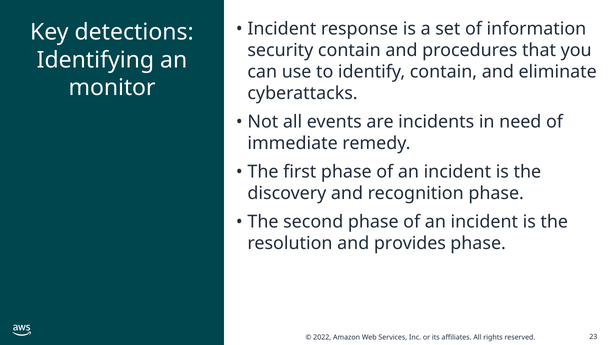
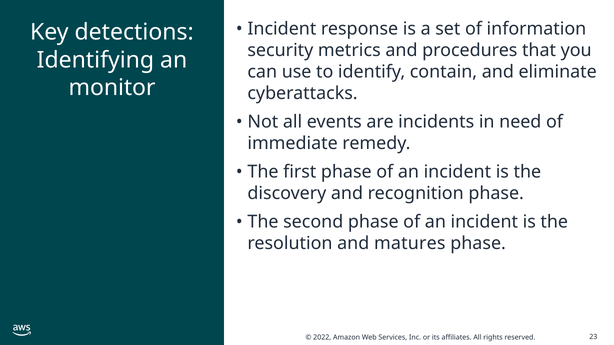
security contain: contain -> metrics
provides: provides -> matures
